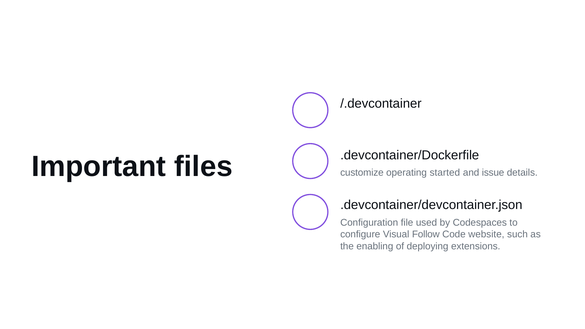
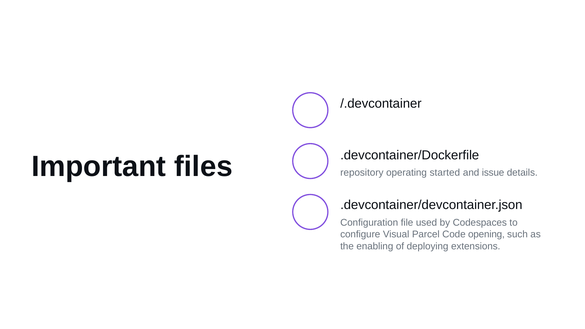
customize: customize -> repository
Follow: Follow -> Parcel
website: website -> opening
